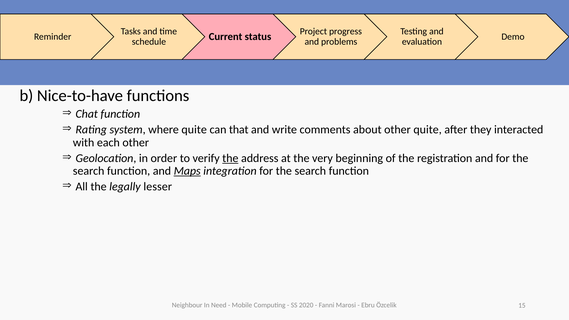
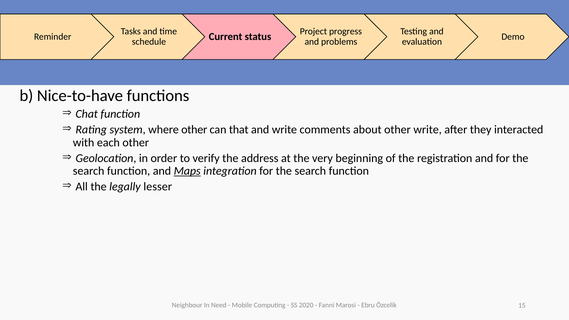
where quite: quite -> other
other quite: quite -> write
the at (230, 158) underline: present -> none
